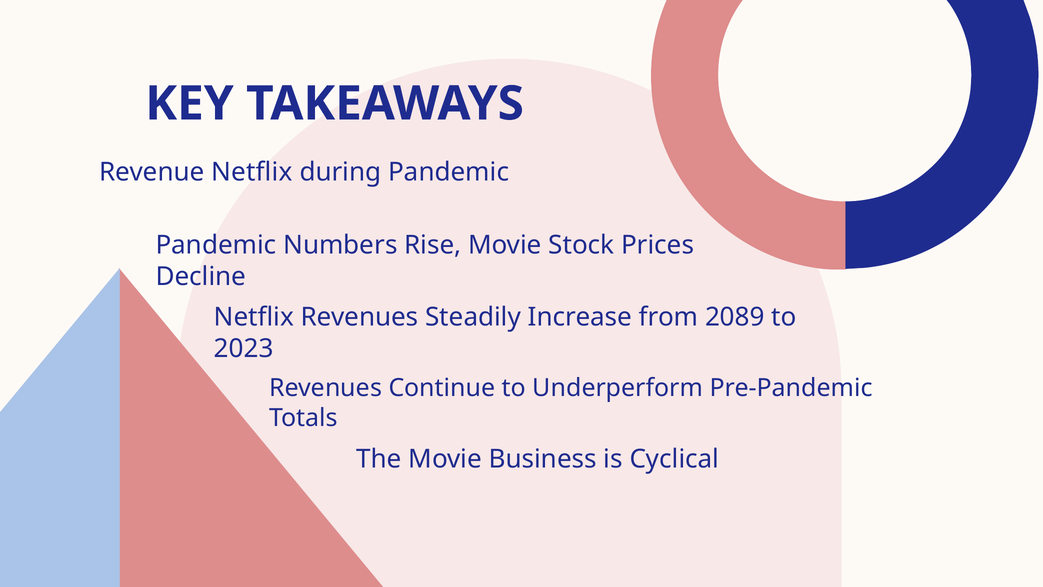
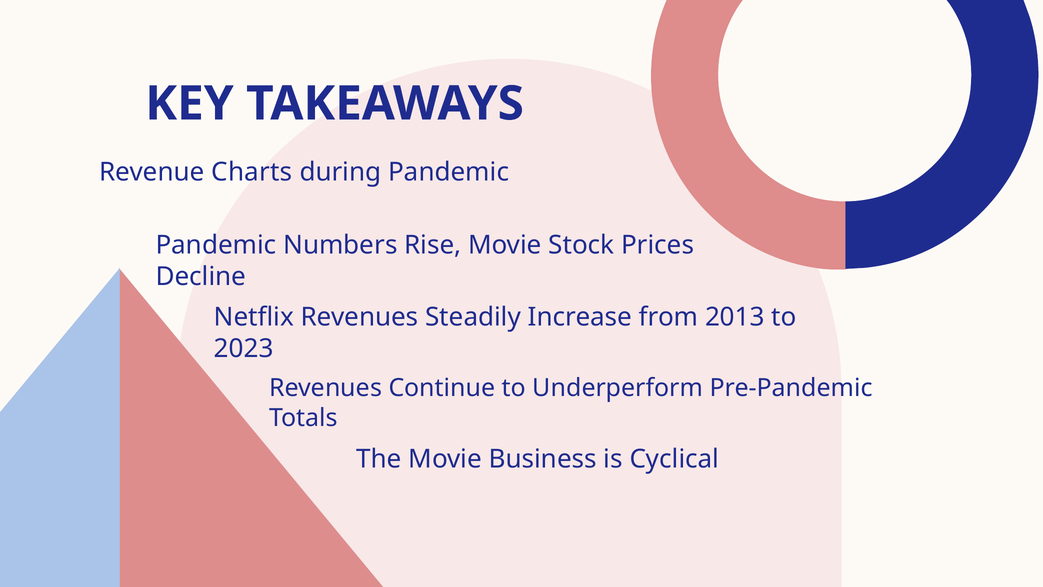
Revenue Netflix: Netflix -> Charts
2089: 2089 -> 2013
